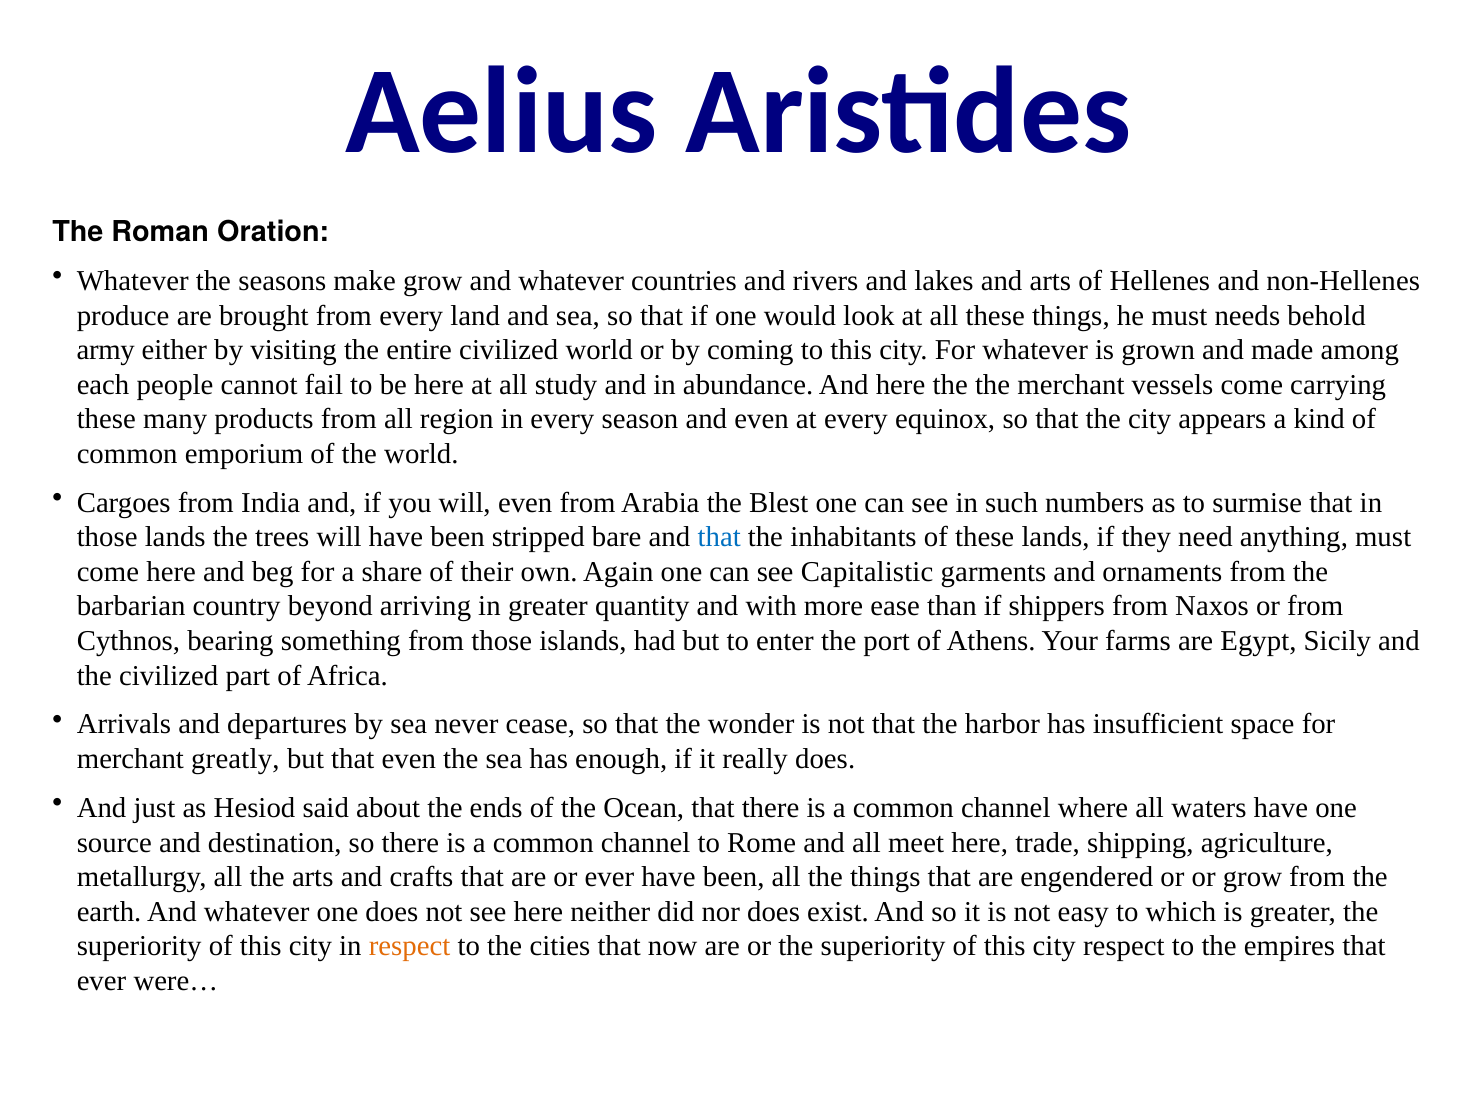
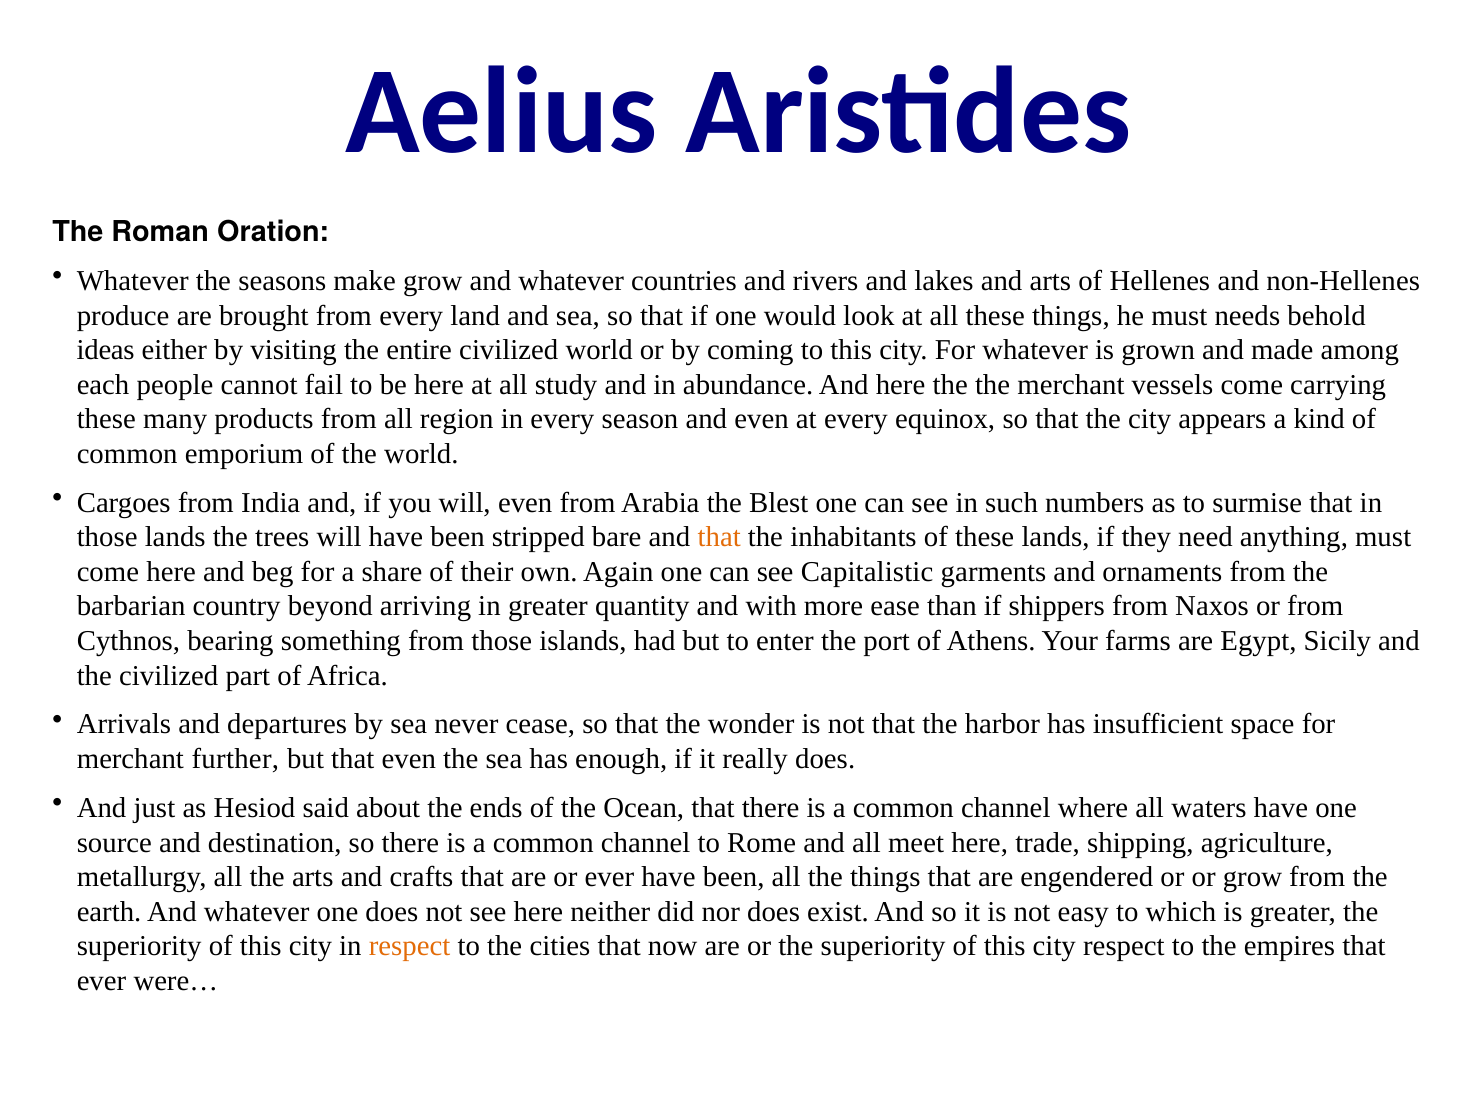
army: army -> ideas
that at (719, 537) colour: blue -> orange
greatly: greatly -> further
